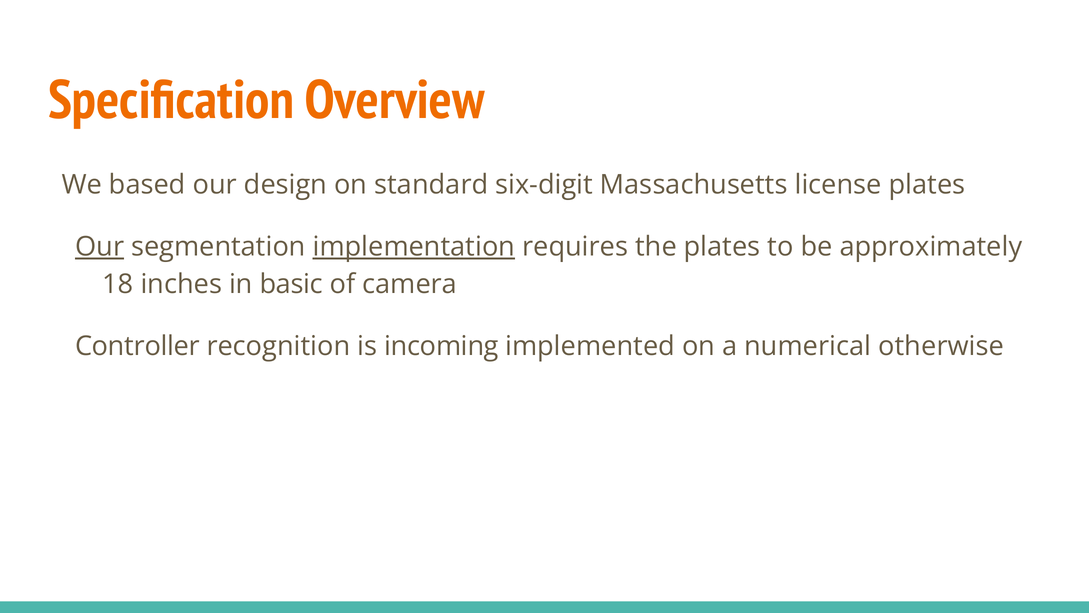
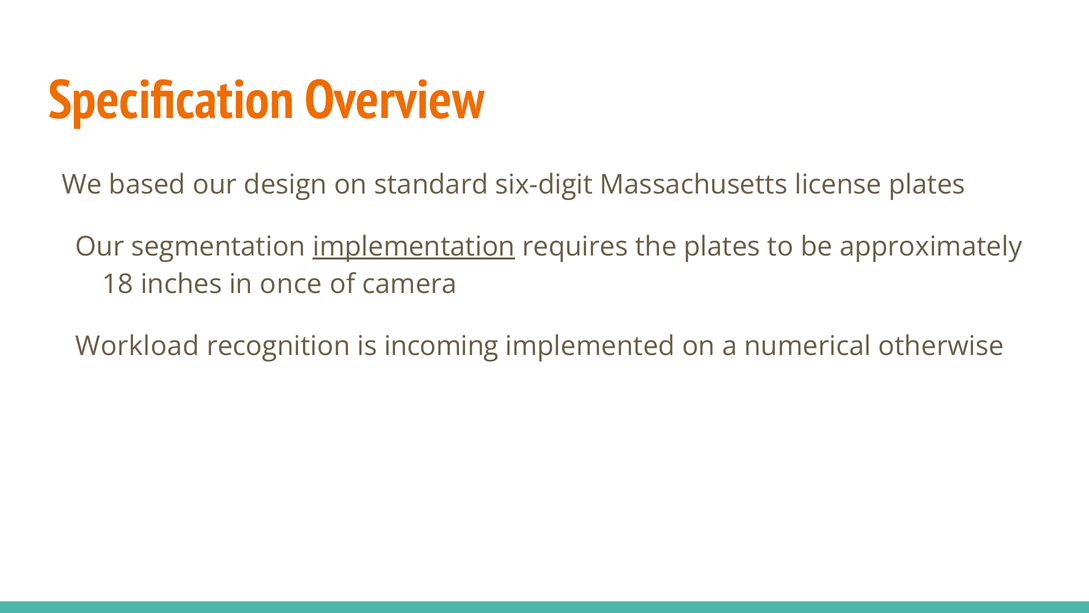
Our at (100, 247) underline: present -> none
basic: basic -> once
Controller: Controller -> Workload
